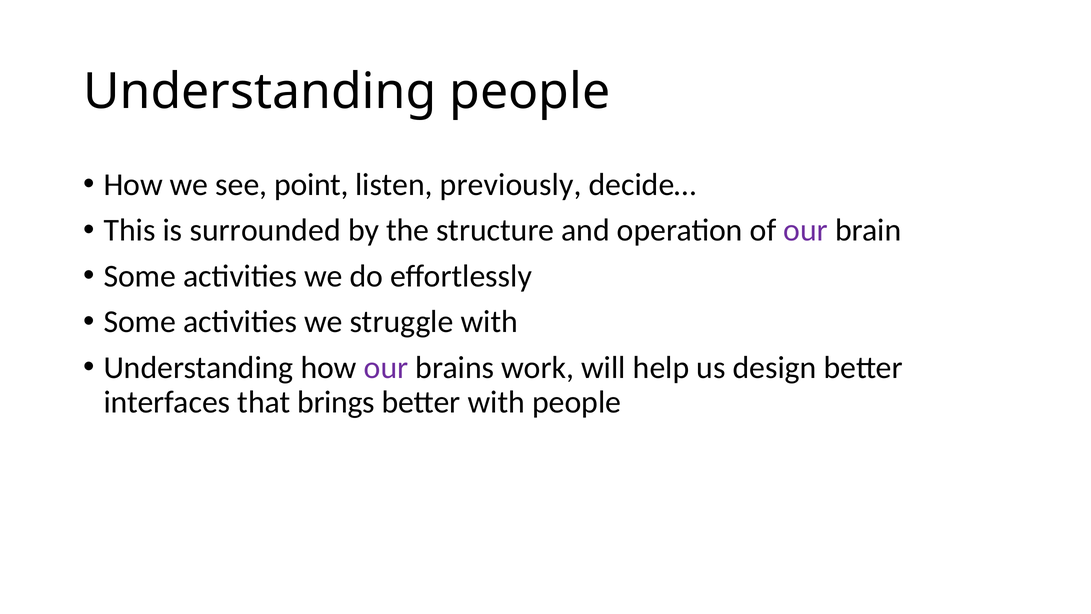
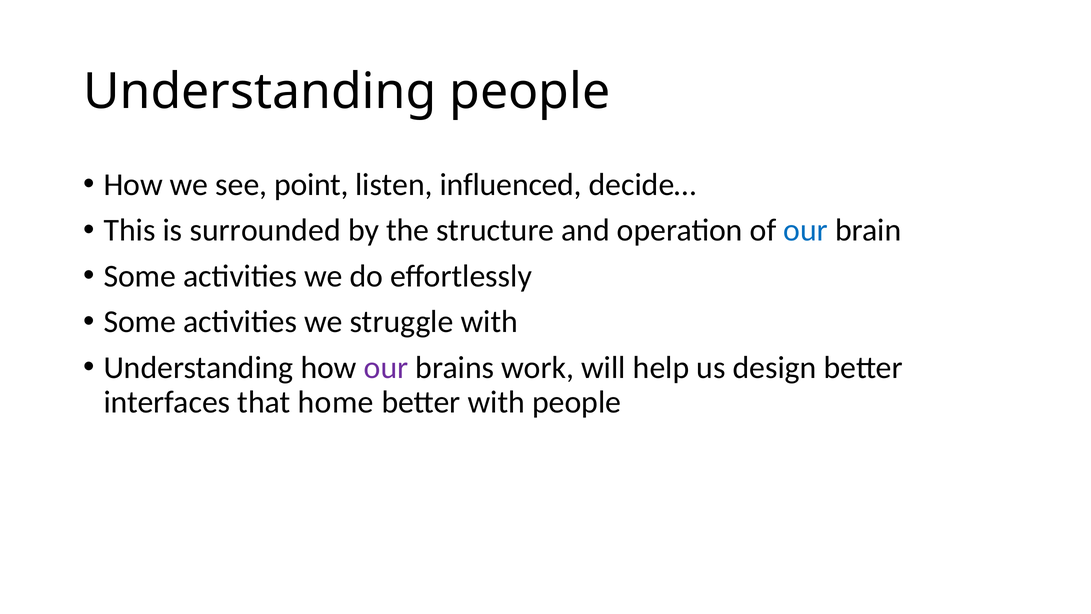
previously: previously -> influenced
our at (806, 230) colour: purple -> blue
brings: brings -> home
